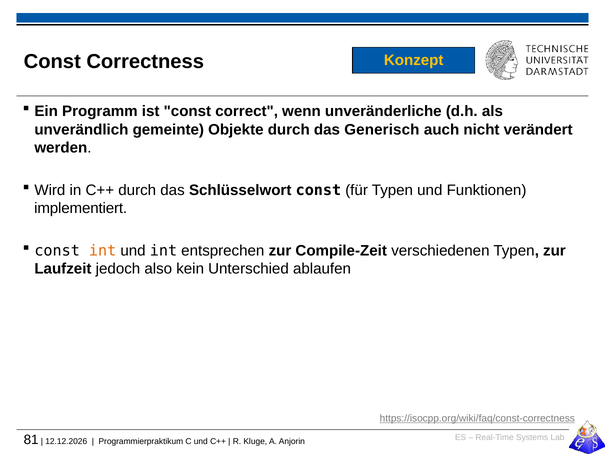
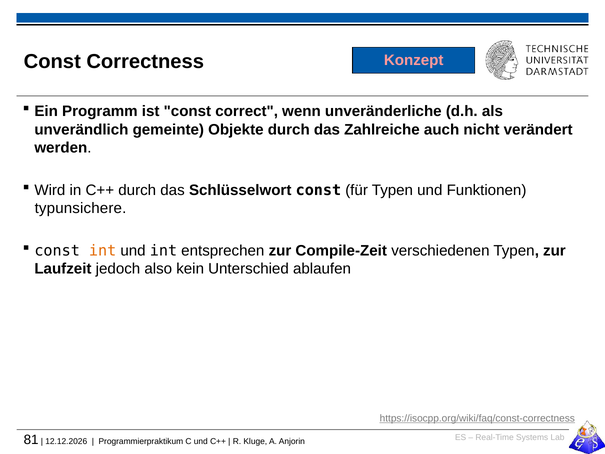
Konzept colour: yellow -> pink
Generisch: Generisch -> Zahlreiche
implementiert: implementiert -> typunsichere
